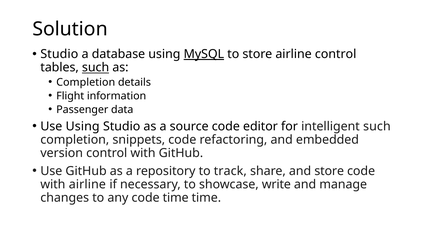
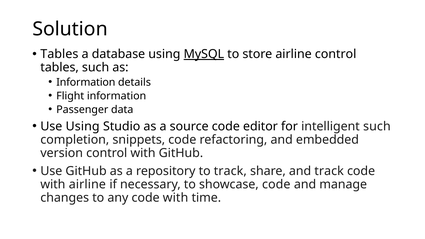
Studio at (59, 54): Studio -> Tables
such at (96, 68) underline: present -> none
Completion at (86, 82): Completion -> Information
and store: store -> track
showcase write: write -> code
any code time: time -> with
